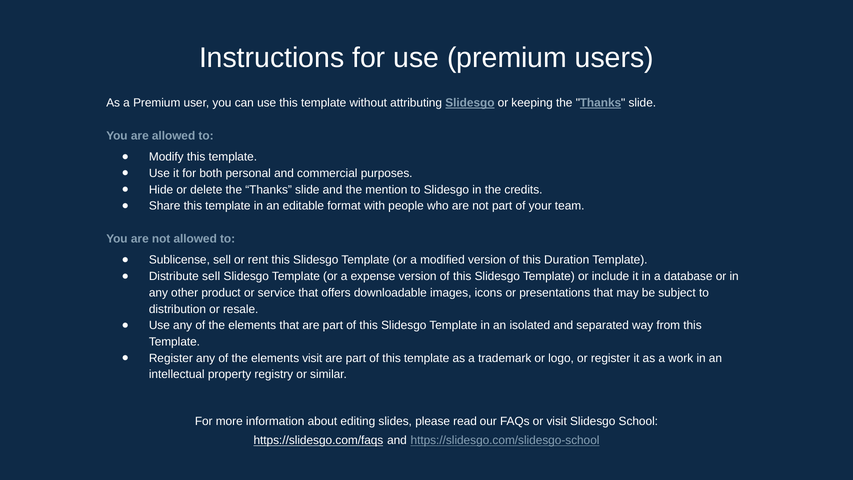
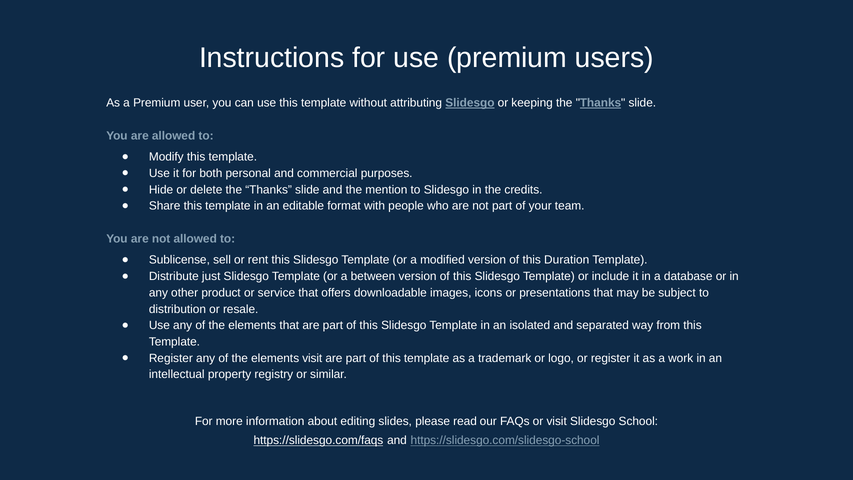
Distribute sell: sell -> just
expense: expense -> between
